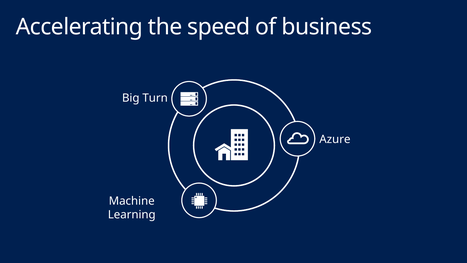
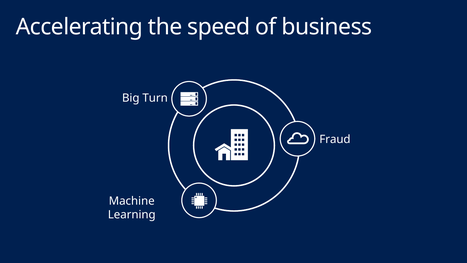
Azure: Azure -> Fraud
